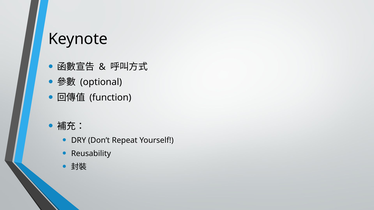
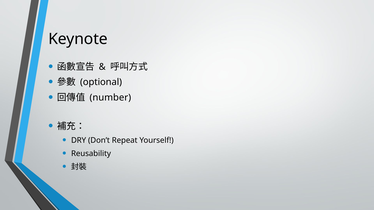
function: function -> number
